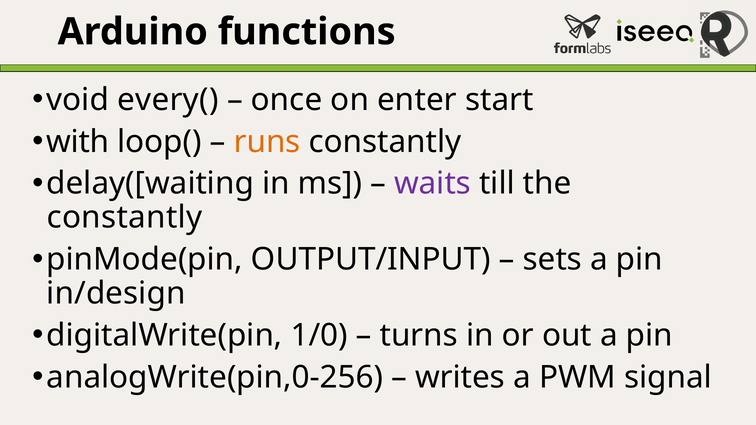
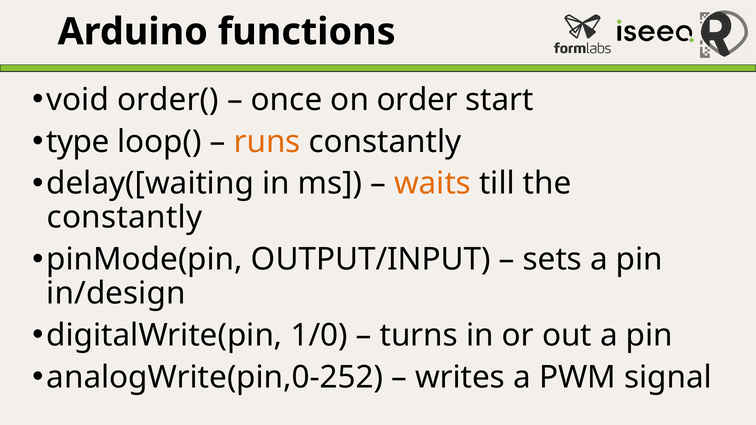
every(: every( -> order(
enter: enter -> order
with: with -> type
waits colour: purple -> orange
analogWrite(pin,0-256: analogWrite(pin,0-256 -> analogWrite(pin,0-252
